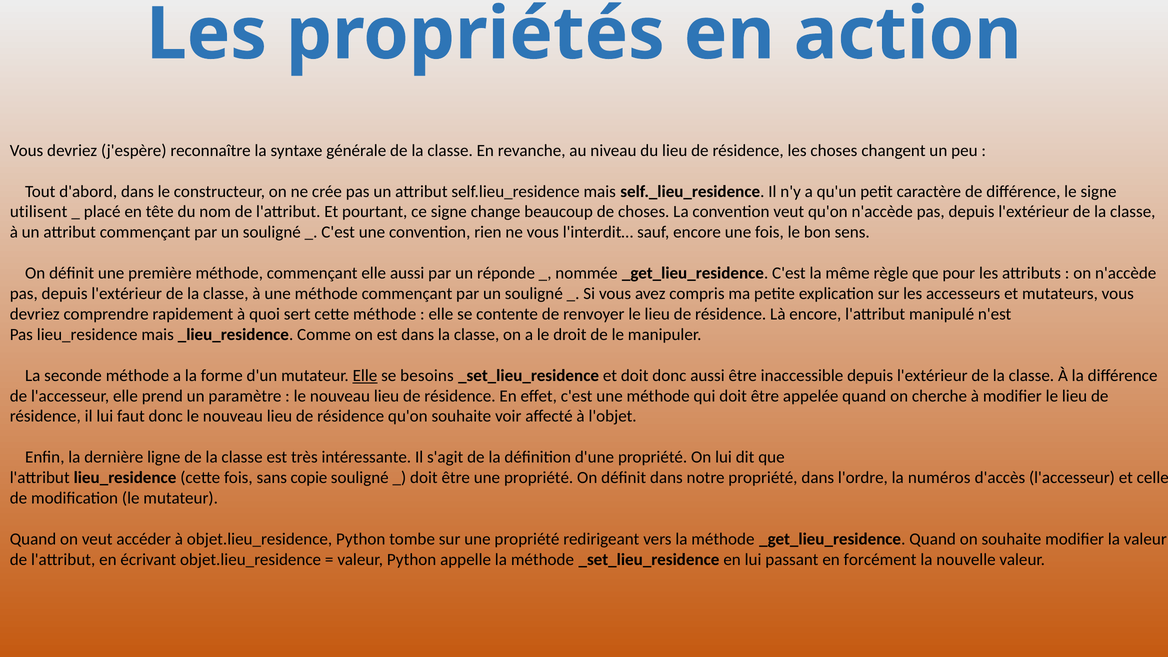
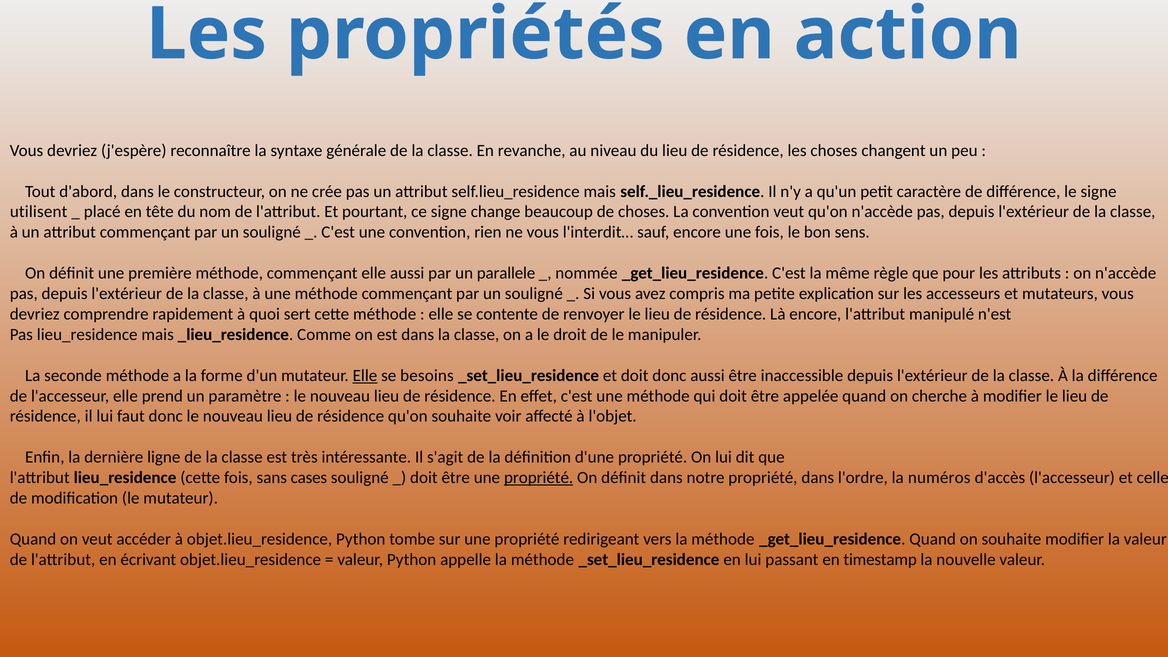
réponde: réponde -> parallele
copie: copie -> cases
propriété at (539, 478) underline: none -> present
forcément: forcément -> timestamp
